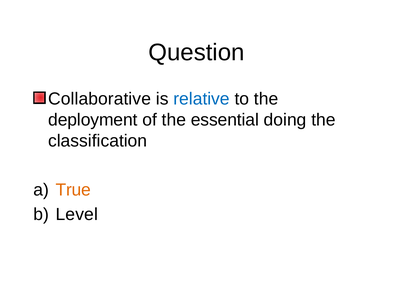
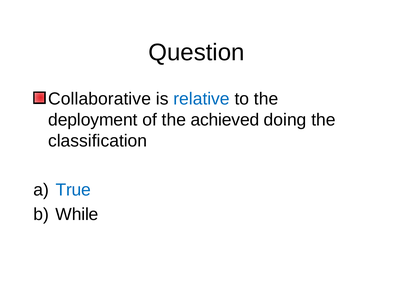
essential: essential -> achieved
True colour: orange -> blue
Level: Level -> While
